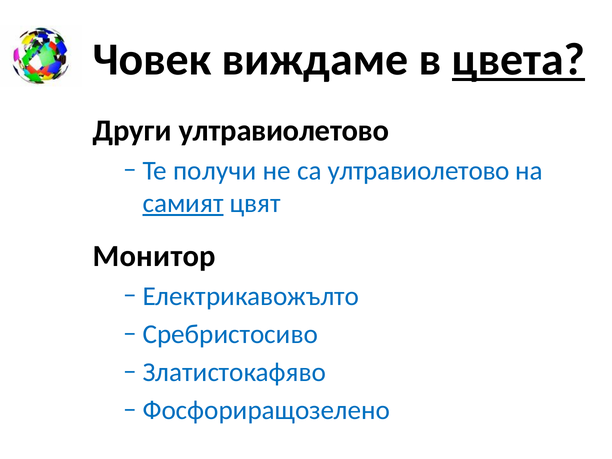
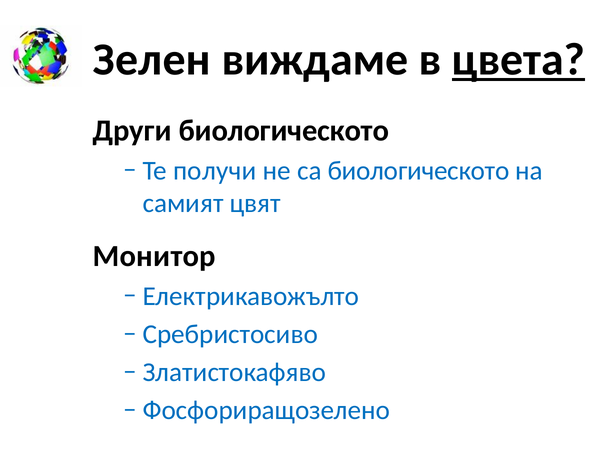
Човек: Човек -> Зелен
Други ултравиолетово: ултравиолетово -> биологическото
са ултравиолетово: ултравиолетово -> биологическото
самият underline: present -> none
